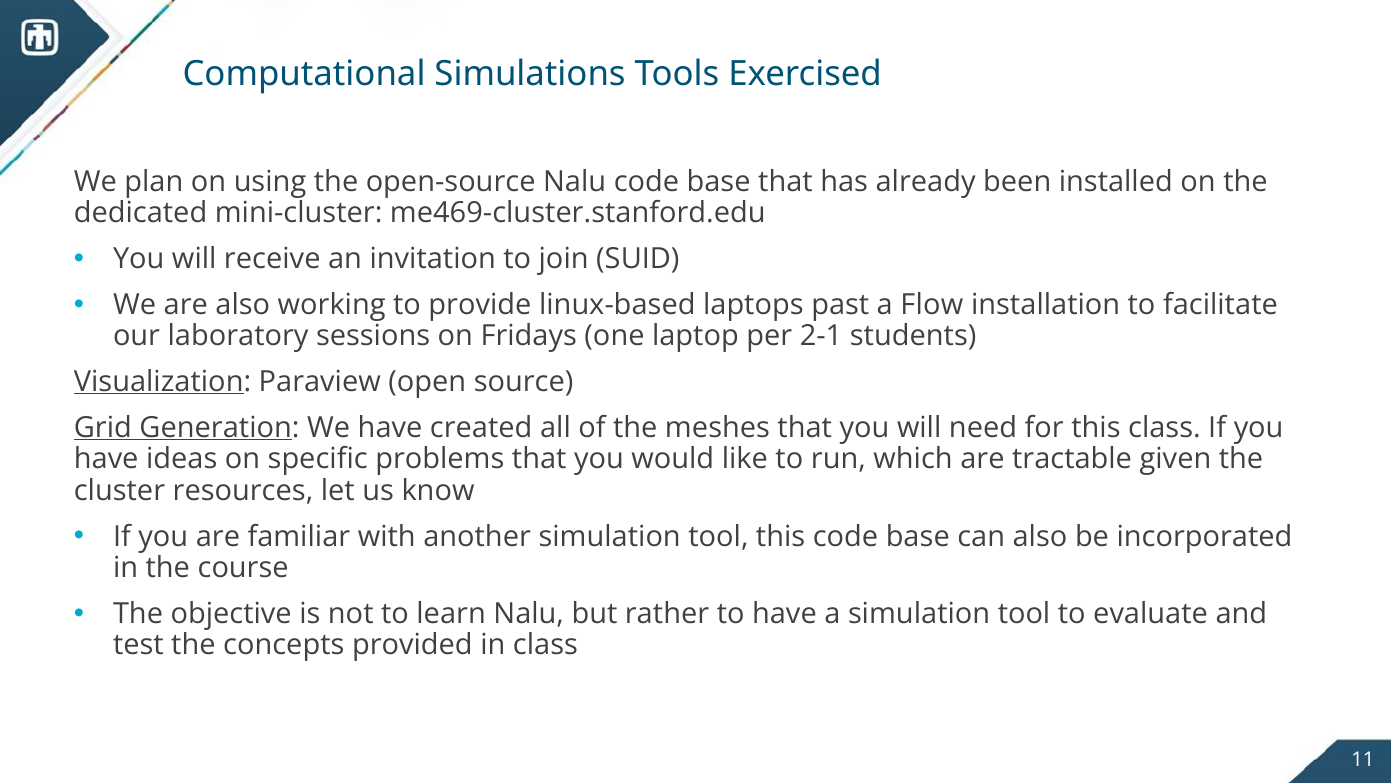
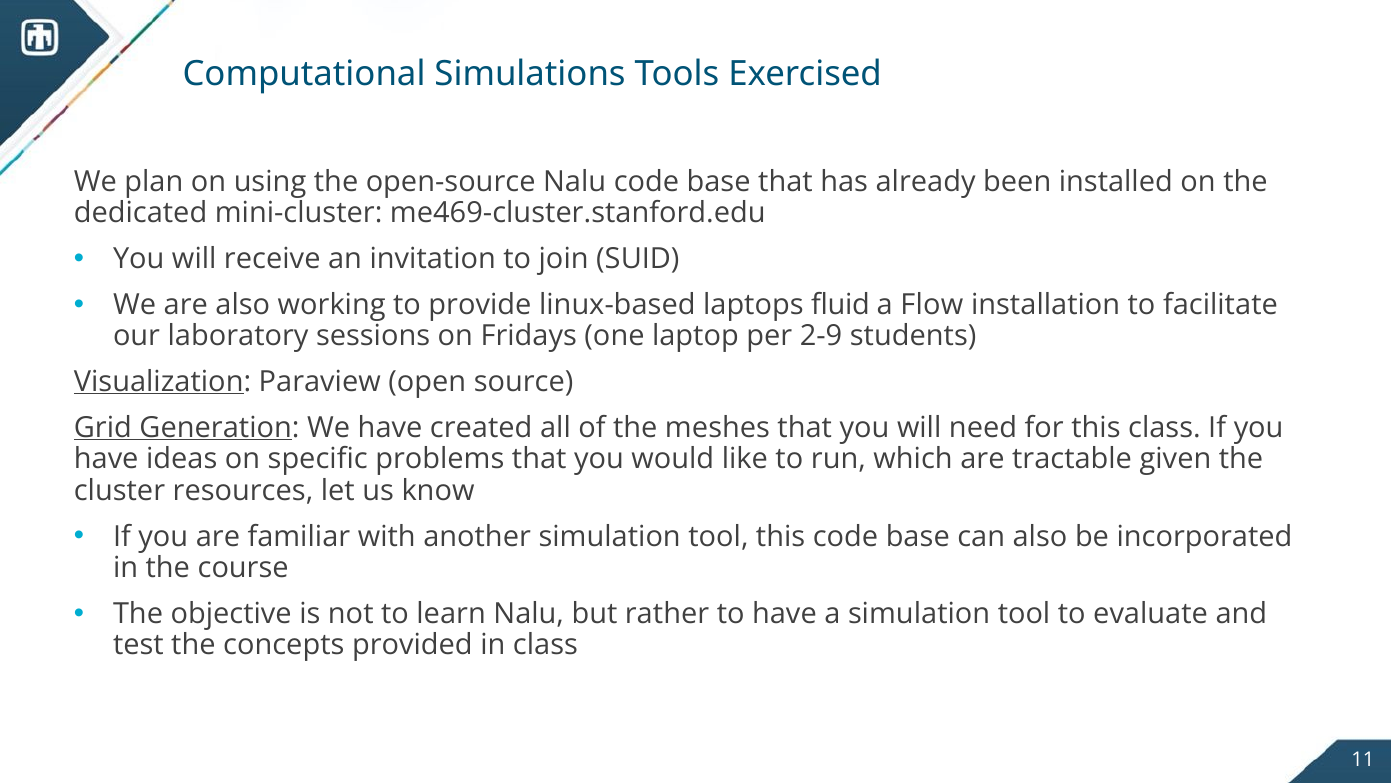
past: past -> fluid
2-1: 2-1 -> 2-9
